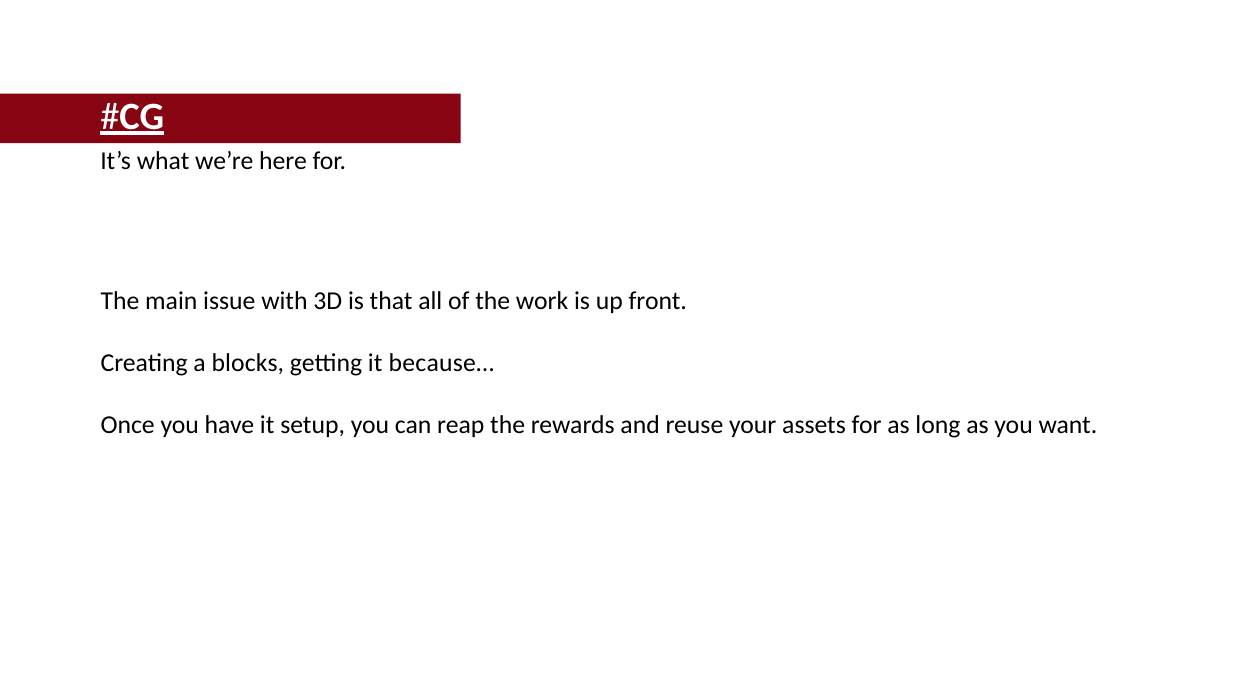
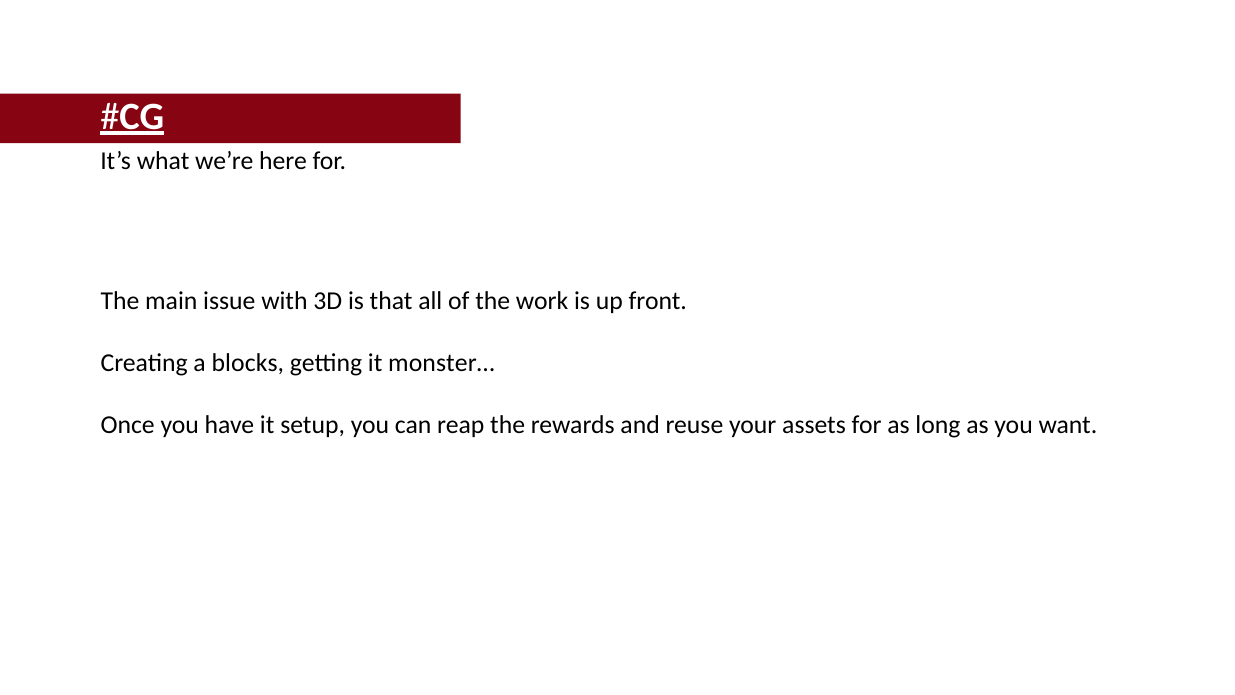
because…: because… -> monster…
